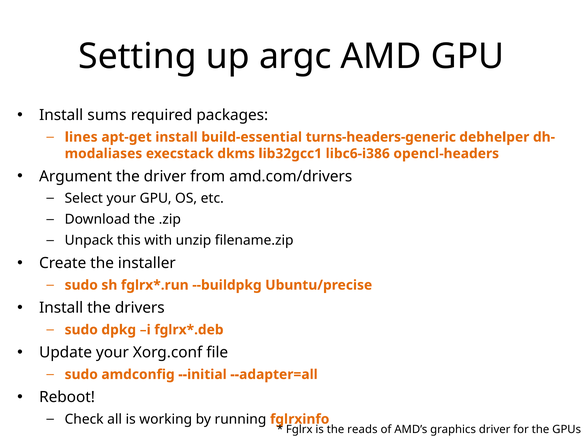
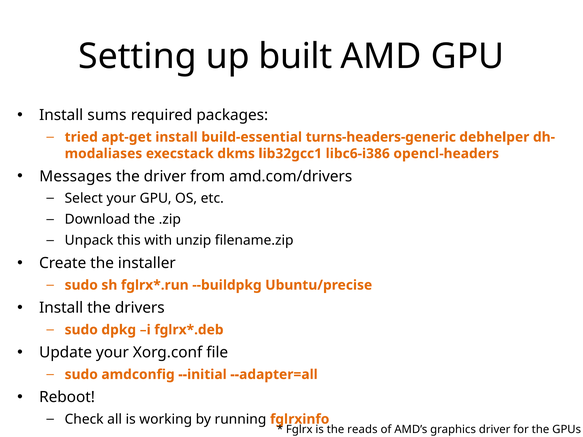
argc: argc -> built
lines: lines -> tried
Argument: Argument -> Messages
